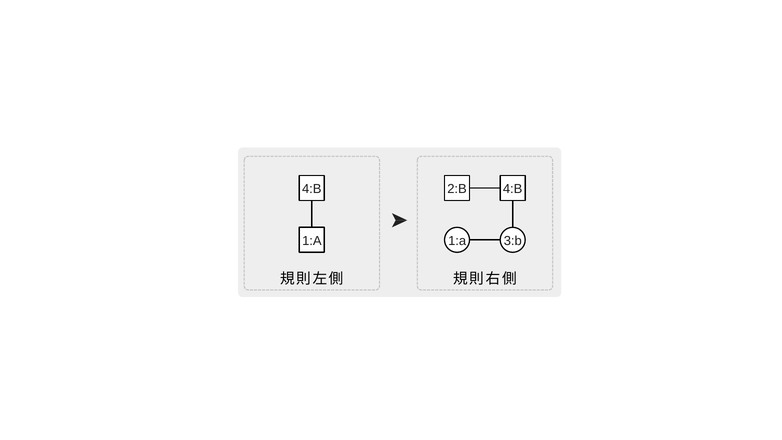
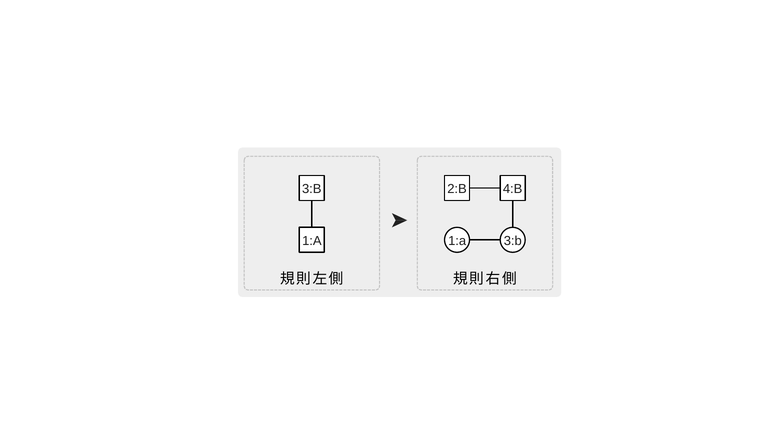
4:B at (312, 189): 4:B -> 3:B
